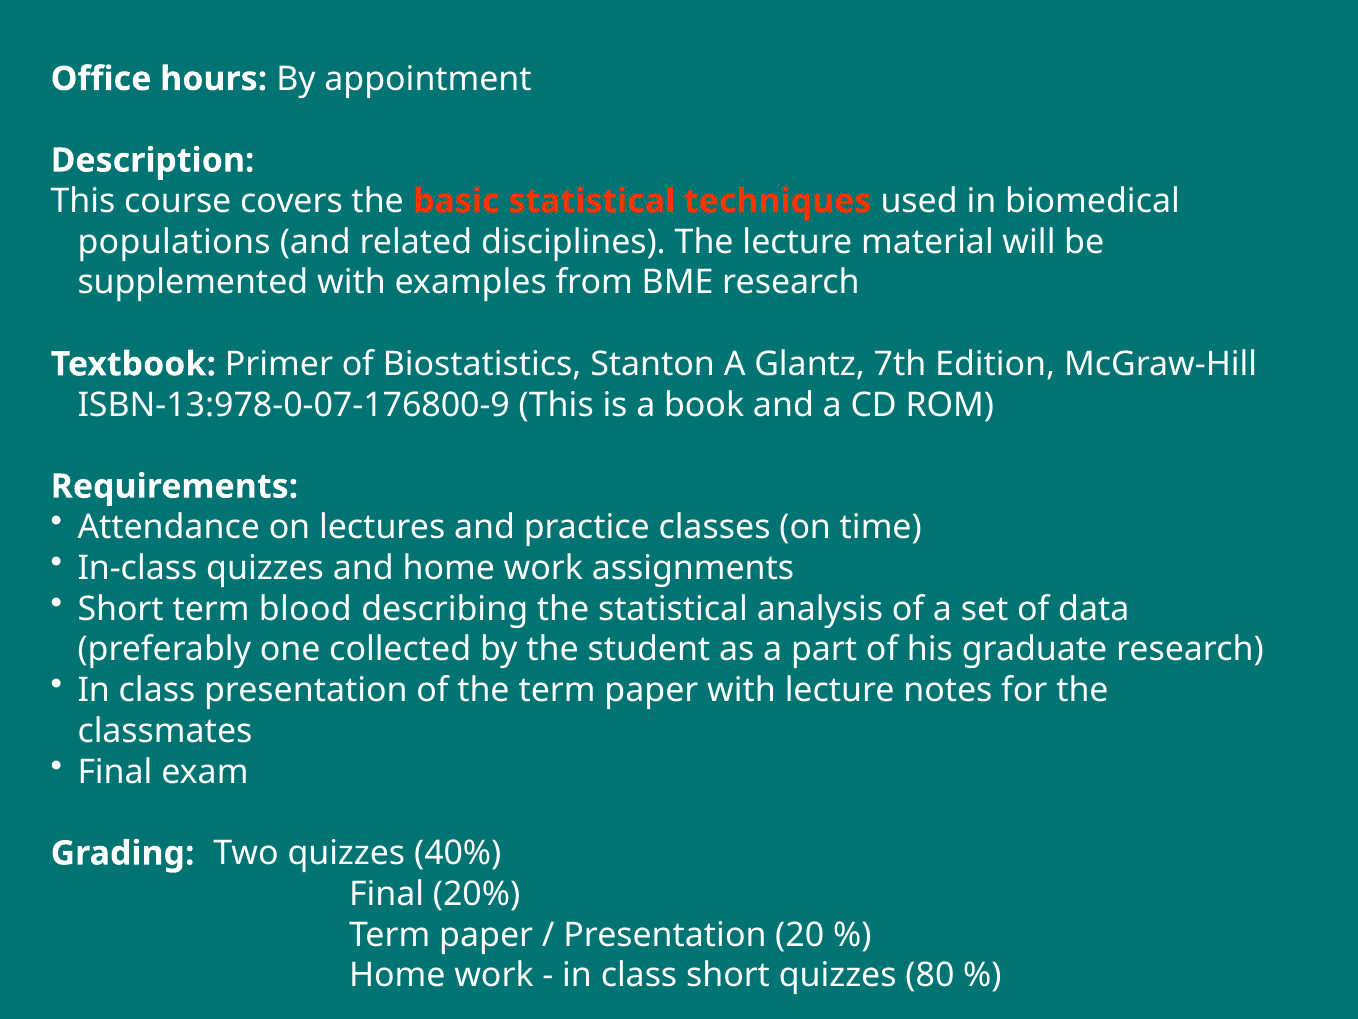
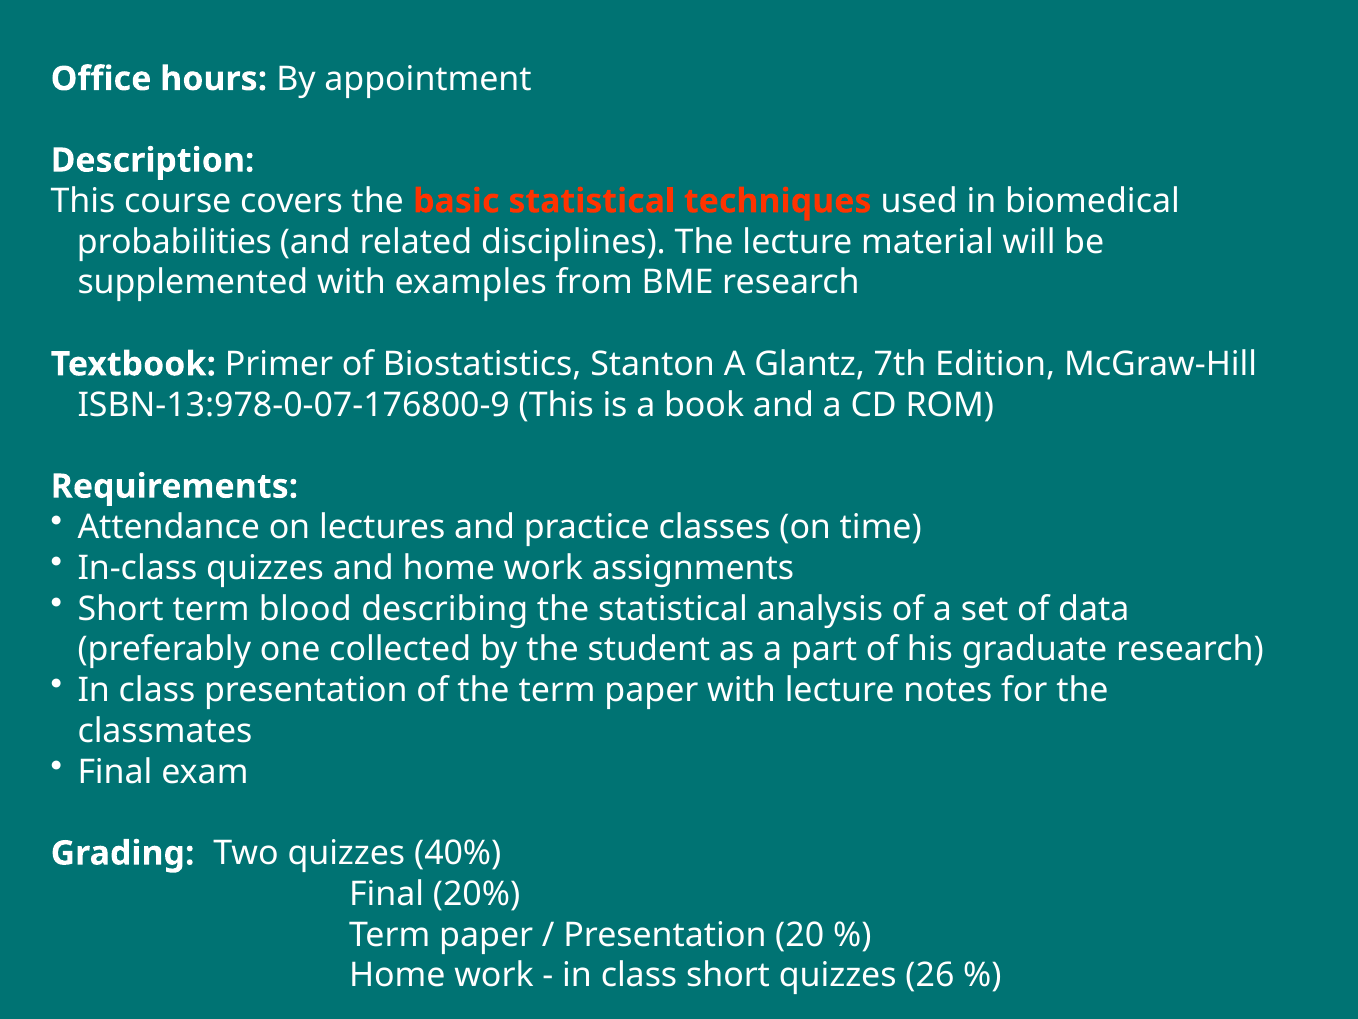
populations: populations -> probabilities
80: 80 -> 26
